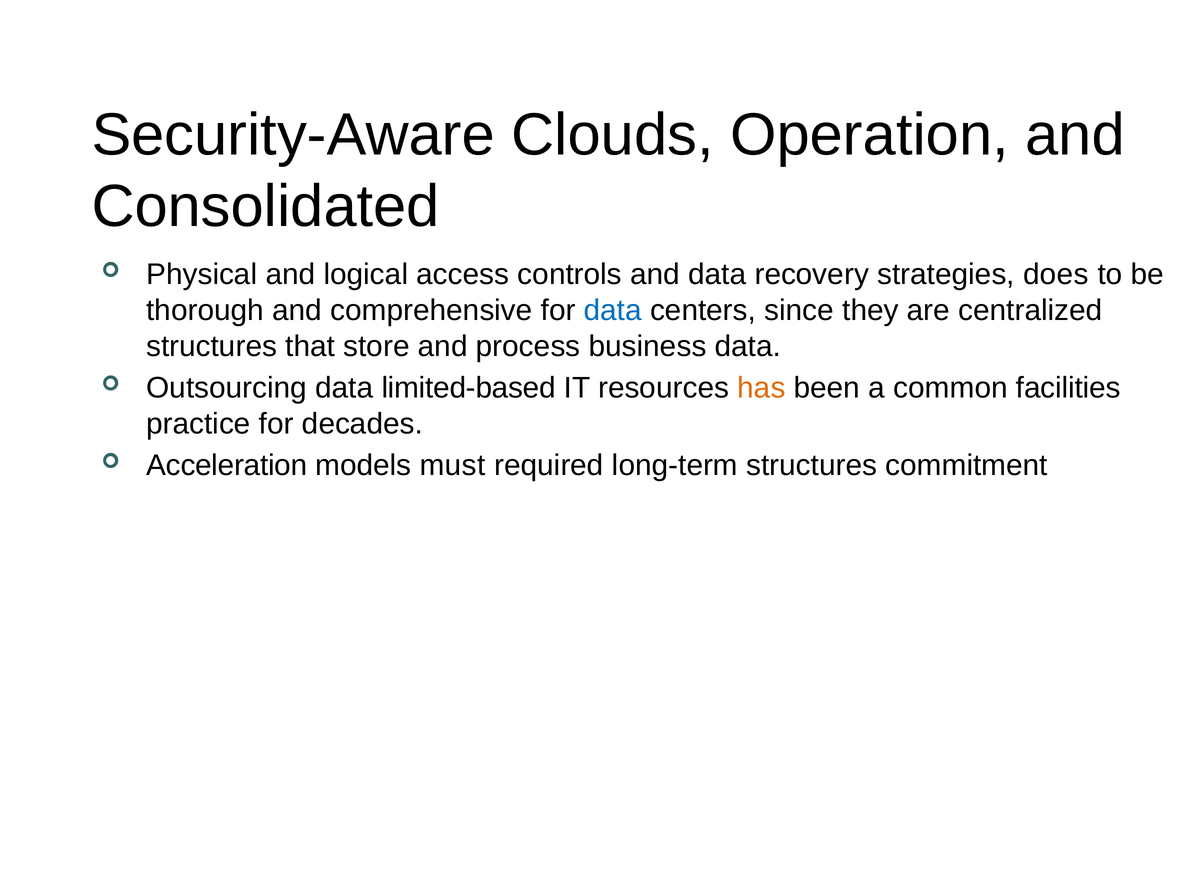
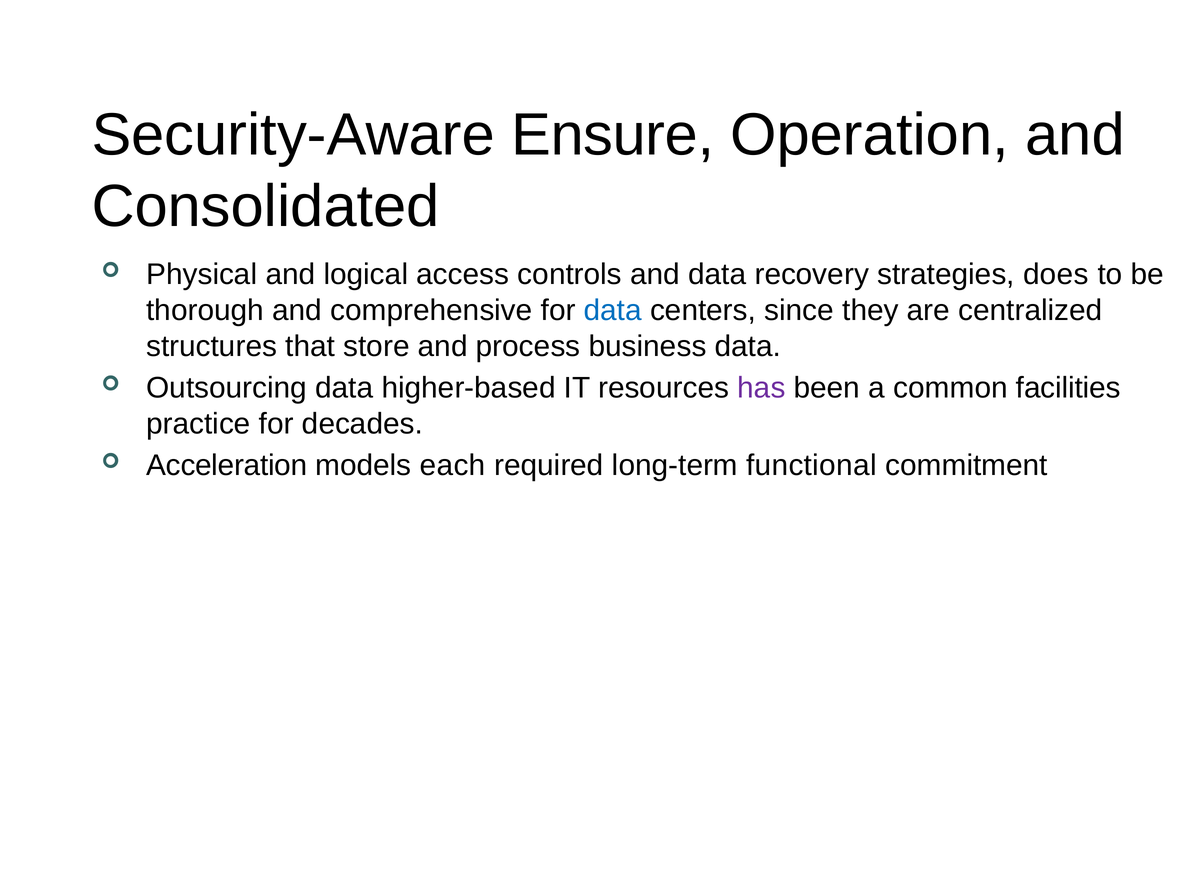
Clouds: Clouds -> Ensure
limited-based: limited-based -> higher-based
has colour: orange -> purple
must: must -> each
long-term structures: structures -> functional
